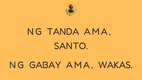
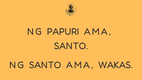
TANDA: TANDA -> PAPURI
NG GABAY: GABAY -> SANTO
